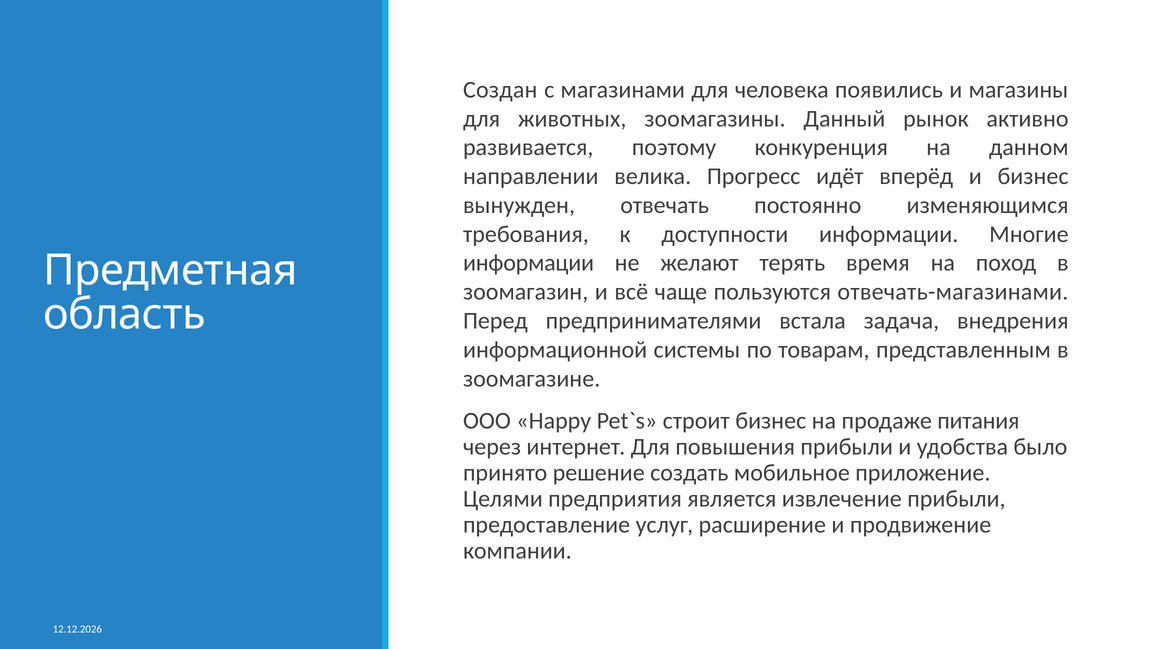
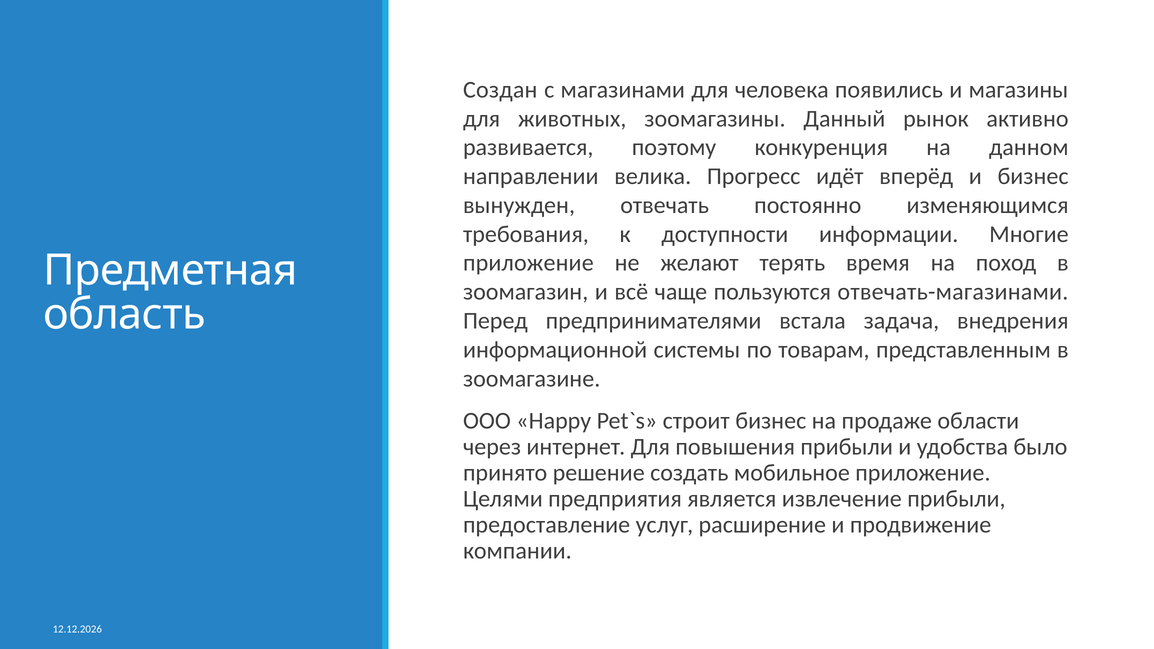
информации at (529, 263): информации -> приложение
питания: питания -> области
